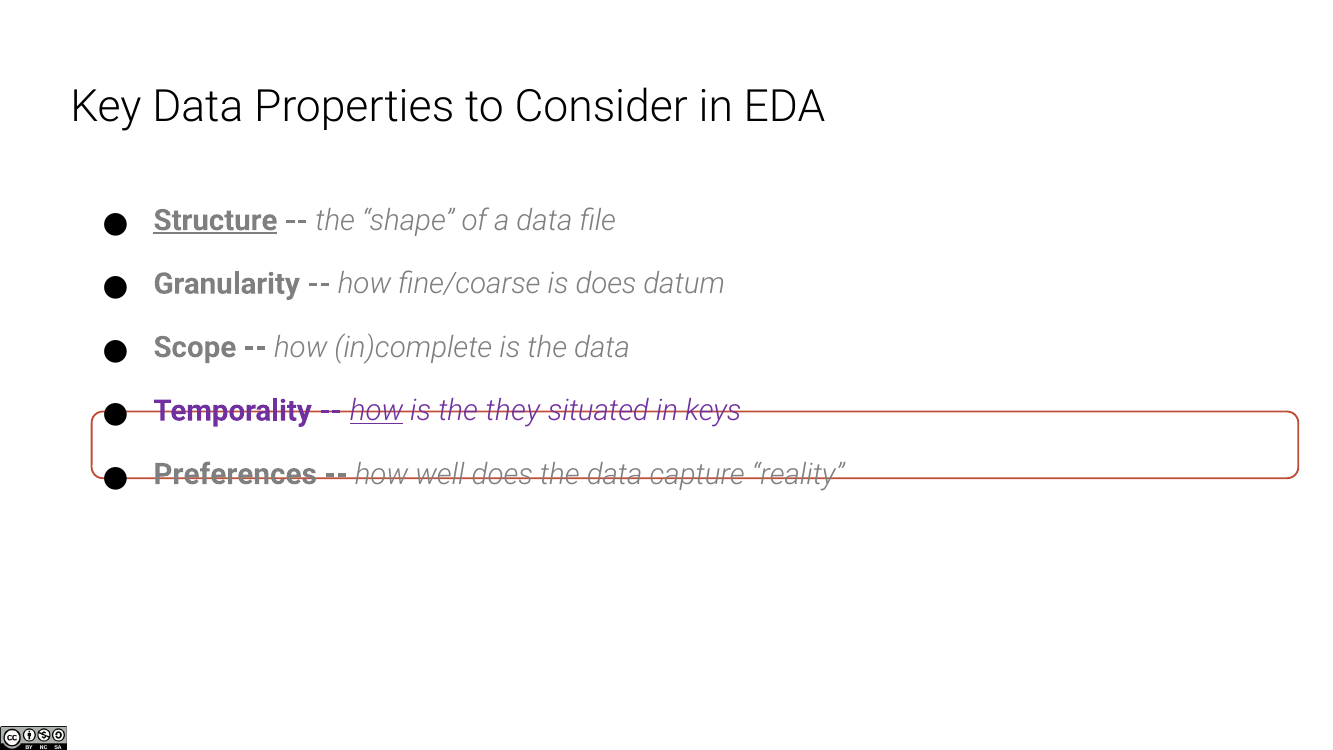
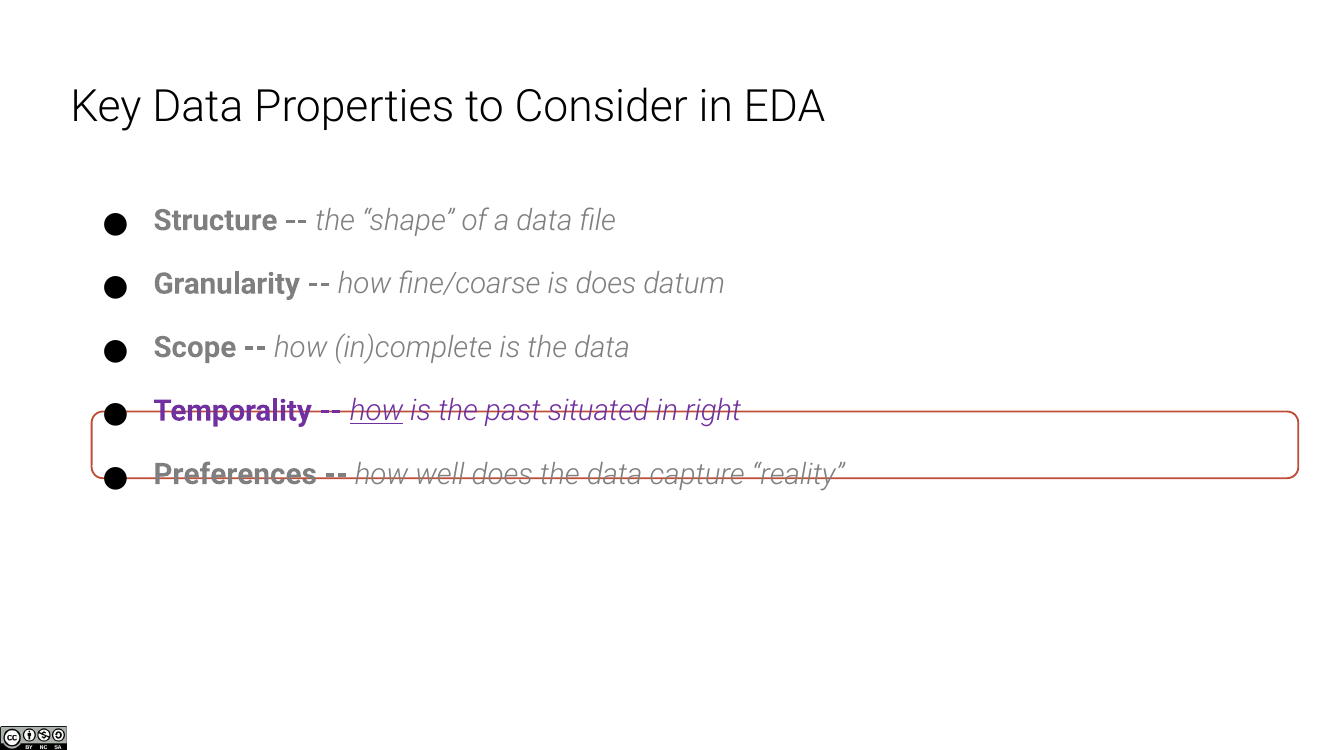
Structure underline: present -> none
they: they -> past
keys: keys -> right
